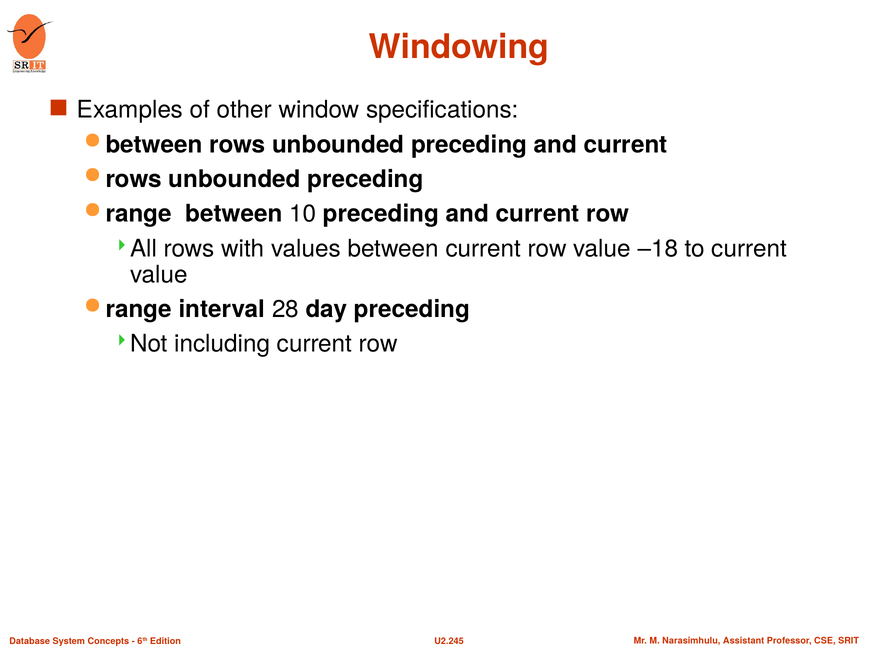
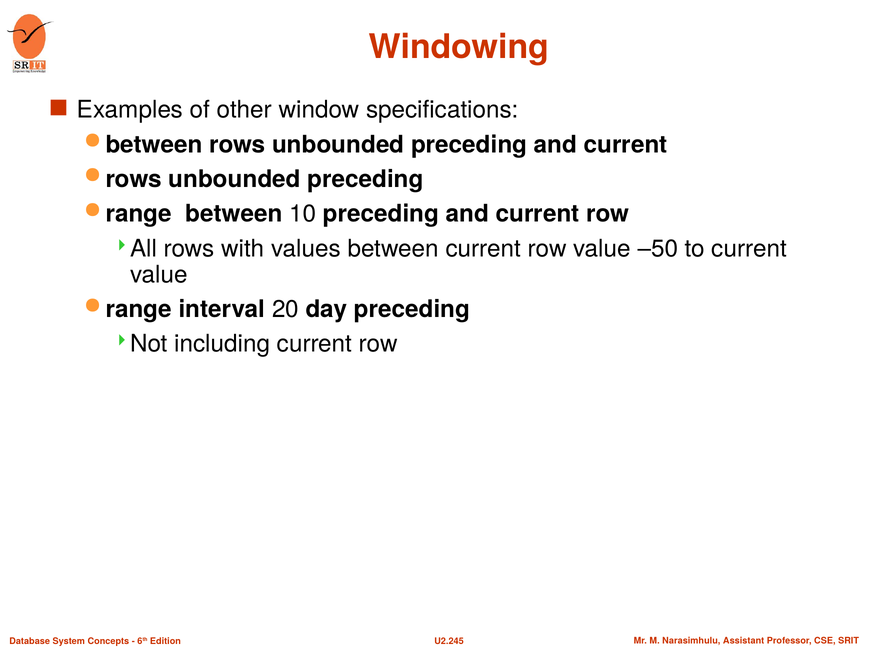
–18: –18 -> –50
28: 28 -> 20
